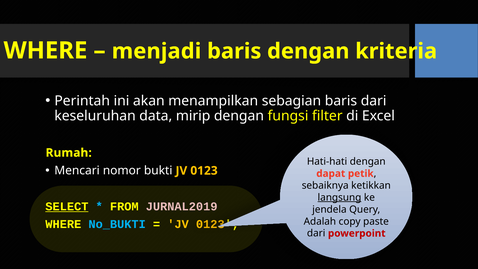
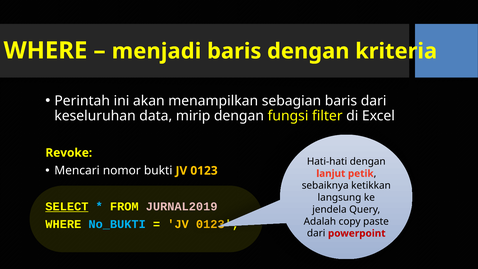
Rumah: Rumah -> Revoke
dapat: dapat -> lanjut
langsung underline: present -> none
